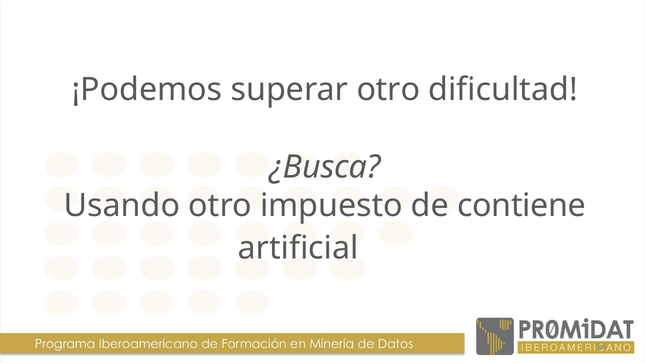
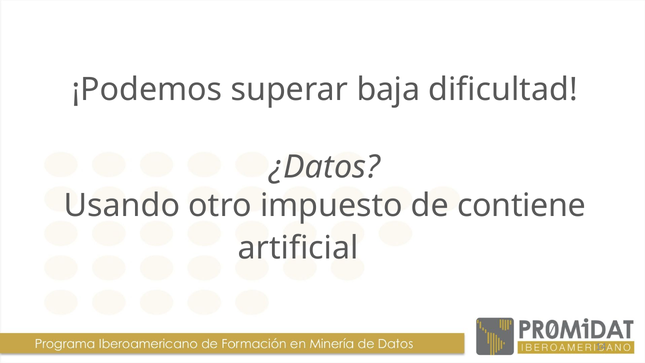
superar otro: otro -> baja
¿Busca: ¿Busca -> ¿Datos
